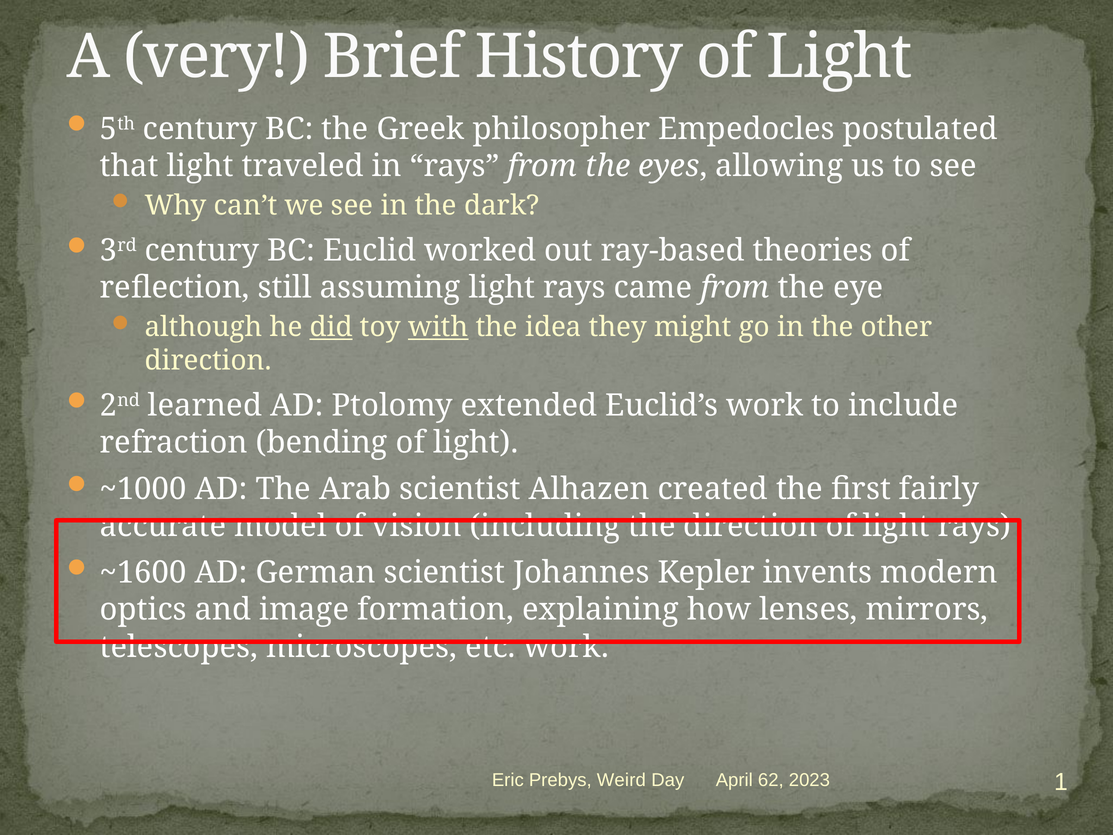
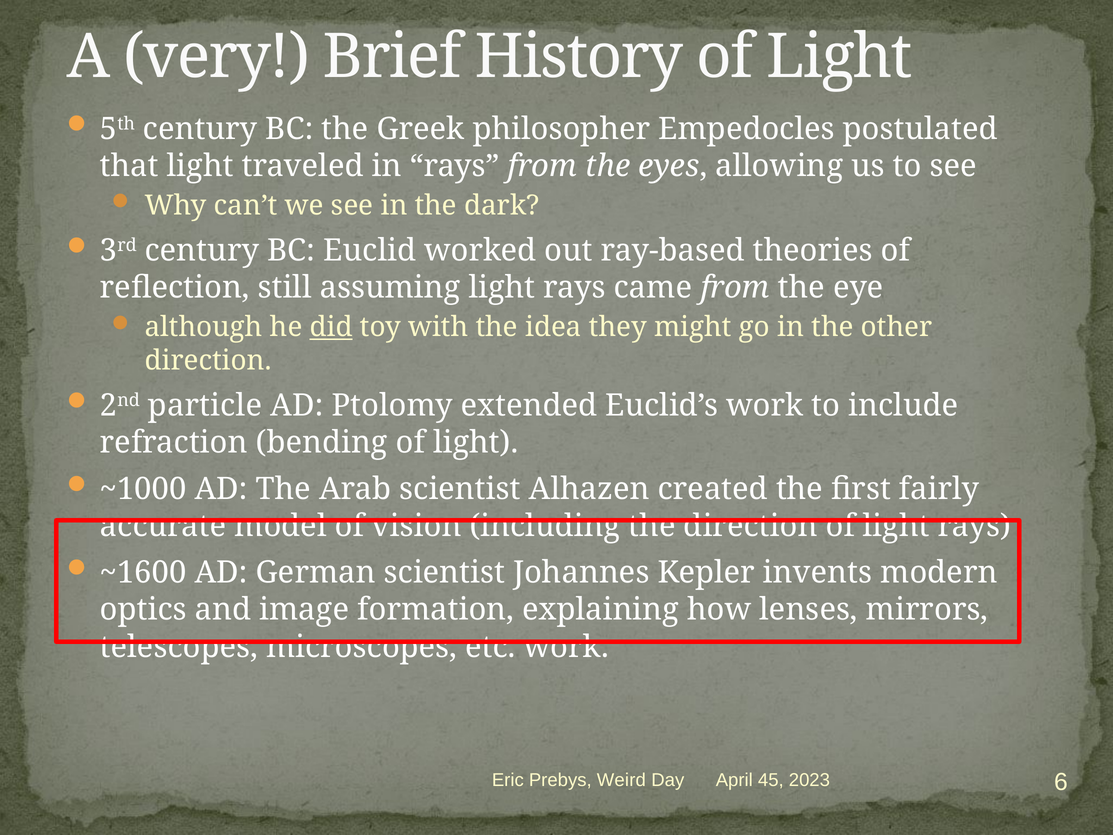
with underline: present -> none
learned: learned -> particle
62: 62 -> 45
1: 1 -> 6
